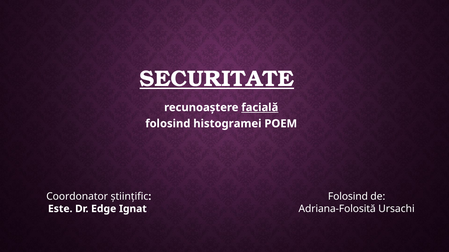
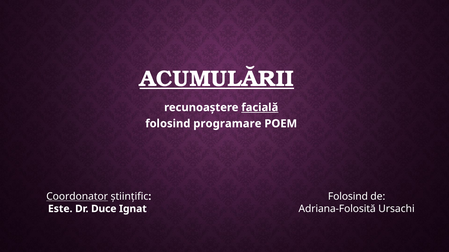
SECURITATE: SECURITATE -> ACUMULĂRII
histogramei: histogramei -> programare
Coordonator underline: none -> present
Edge: Edge -> Duce
